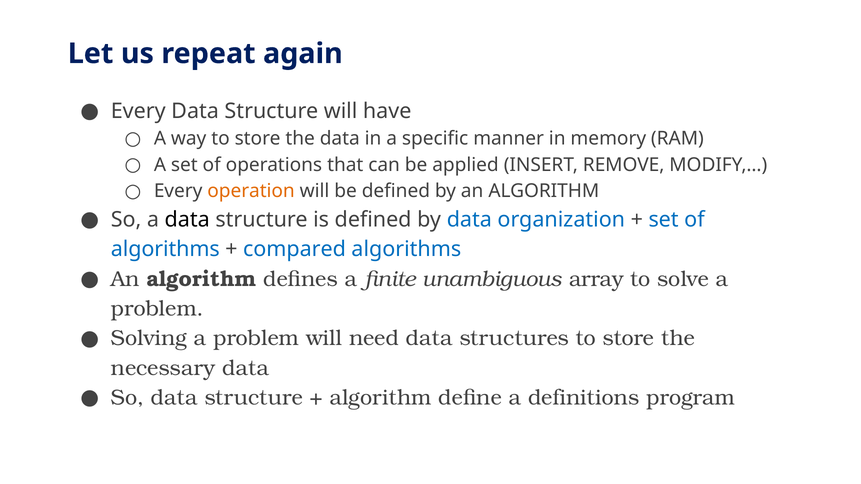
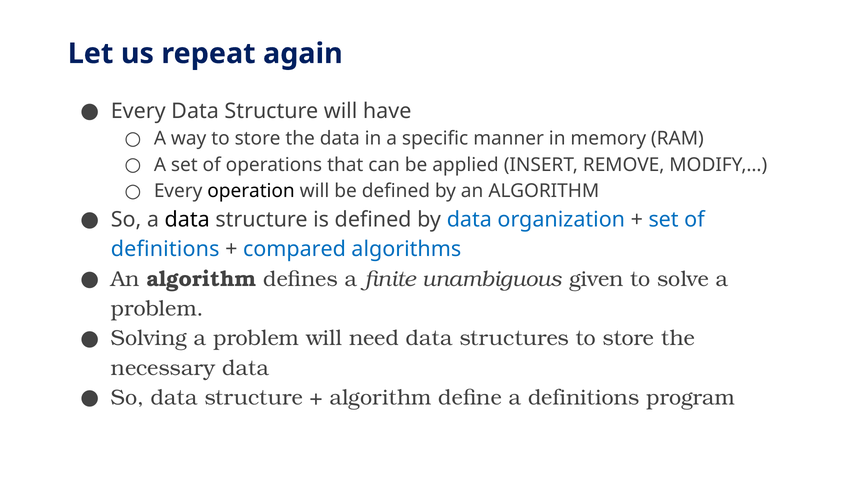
operation colour: orange -> black
algorithms at (165, 249): algorithms -> definitions
array: array -> given
